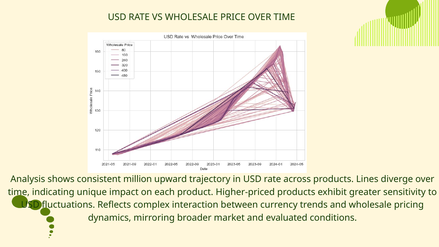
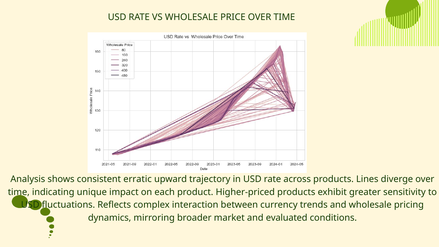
million: million -> erratic
